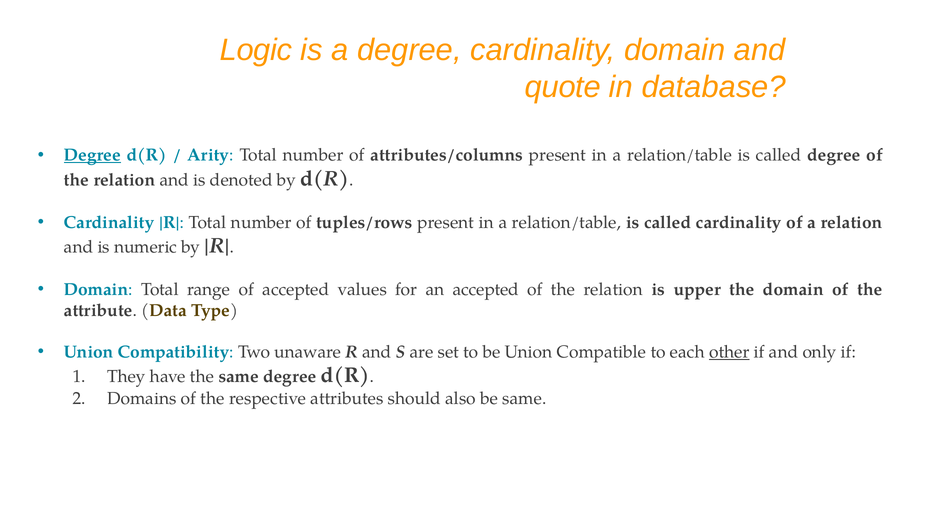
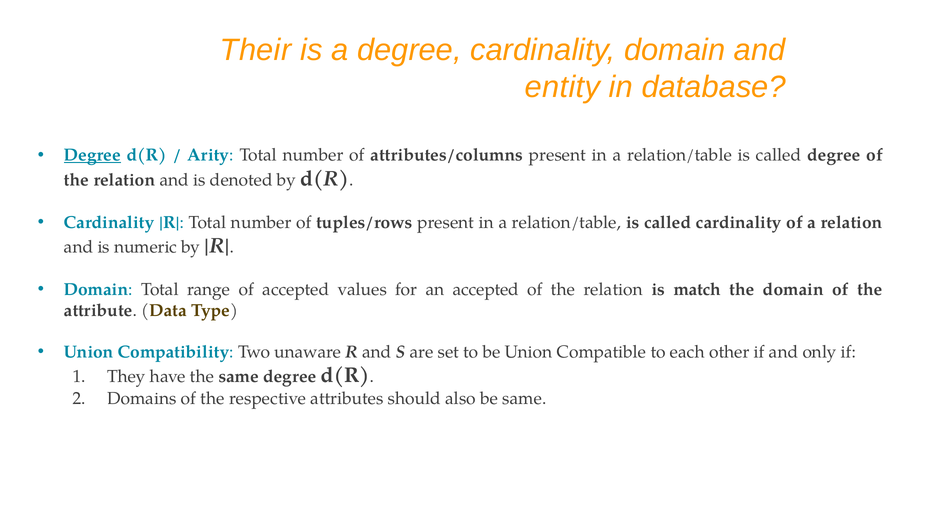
Logic: Logic -> Their
quote: quote -> entity
upper: upper -> match
other underline: present -> none
